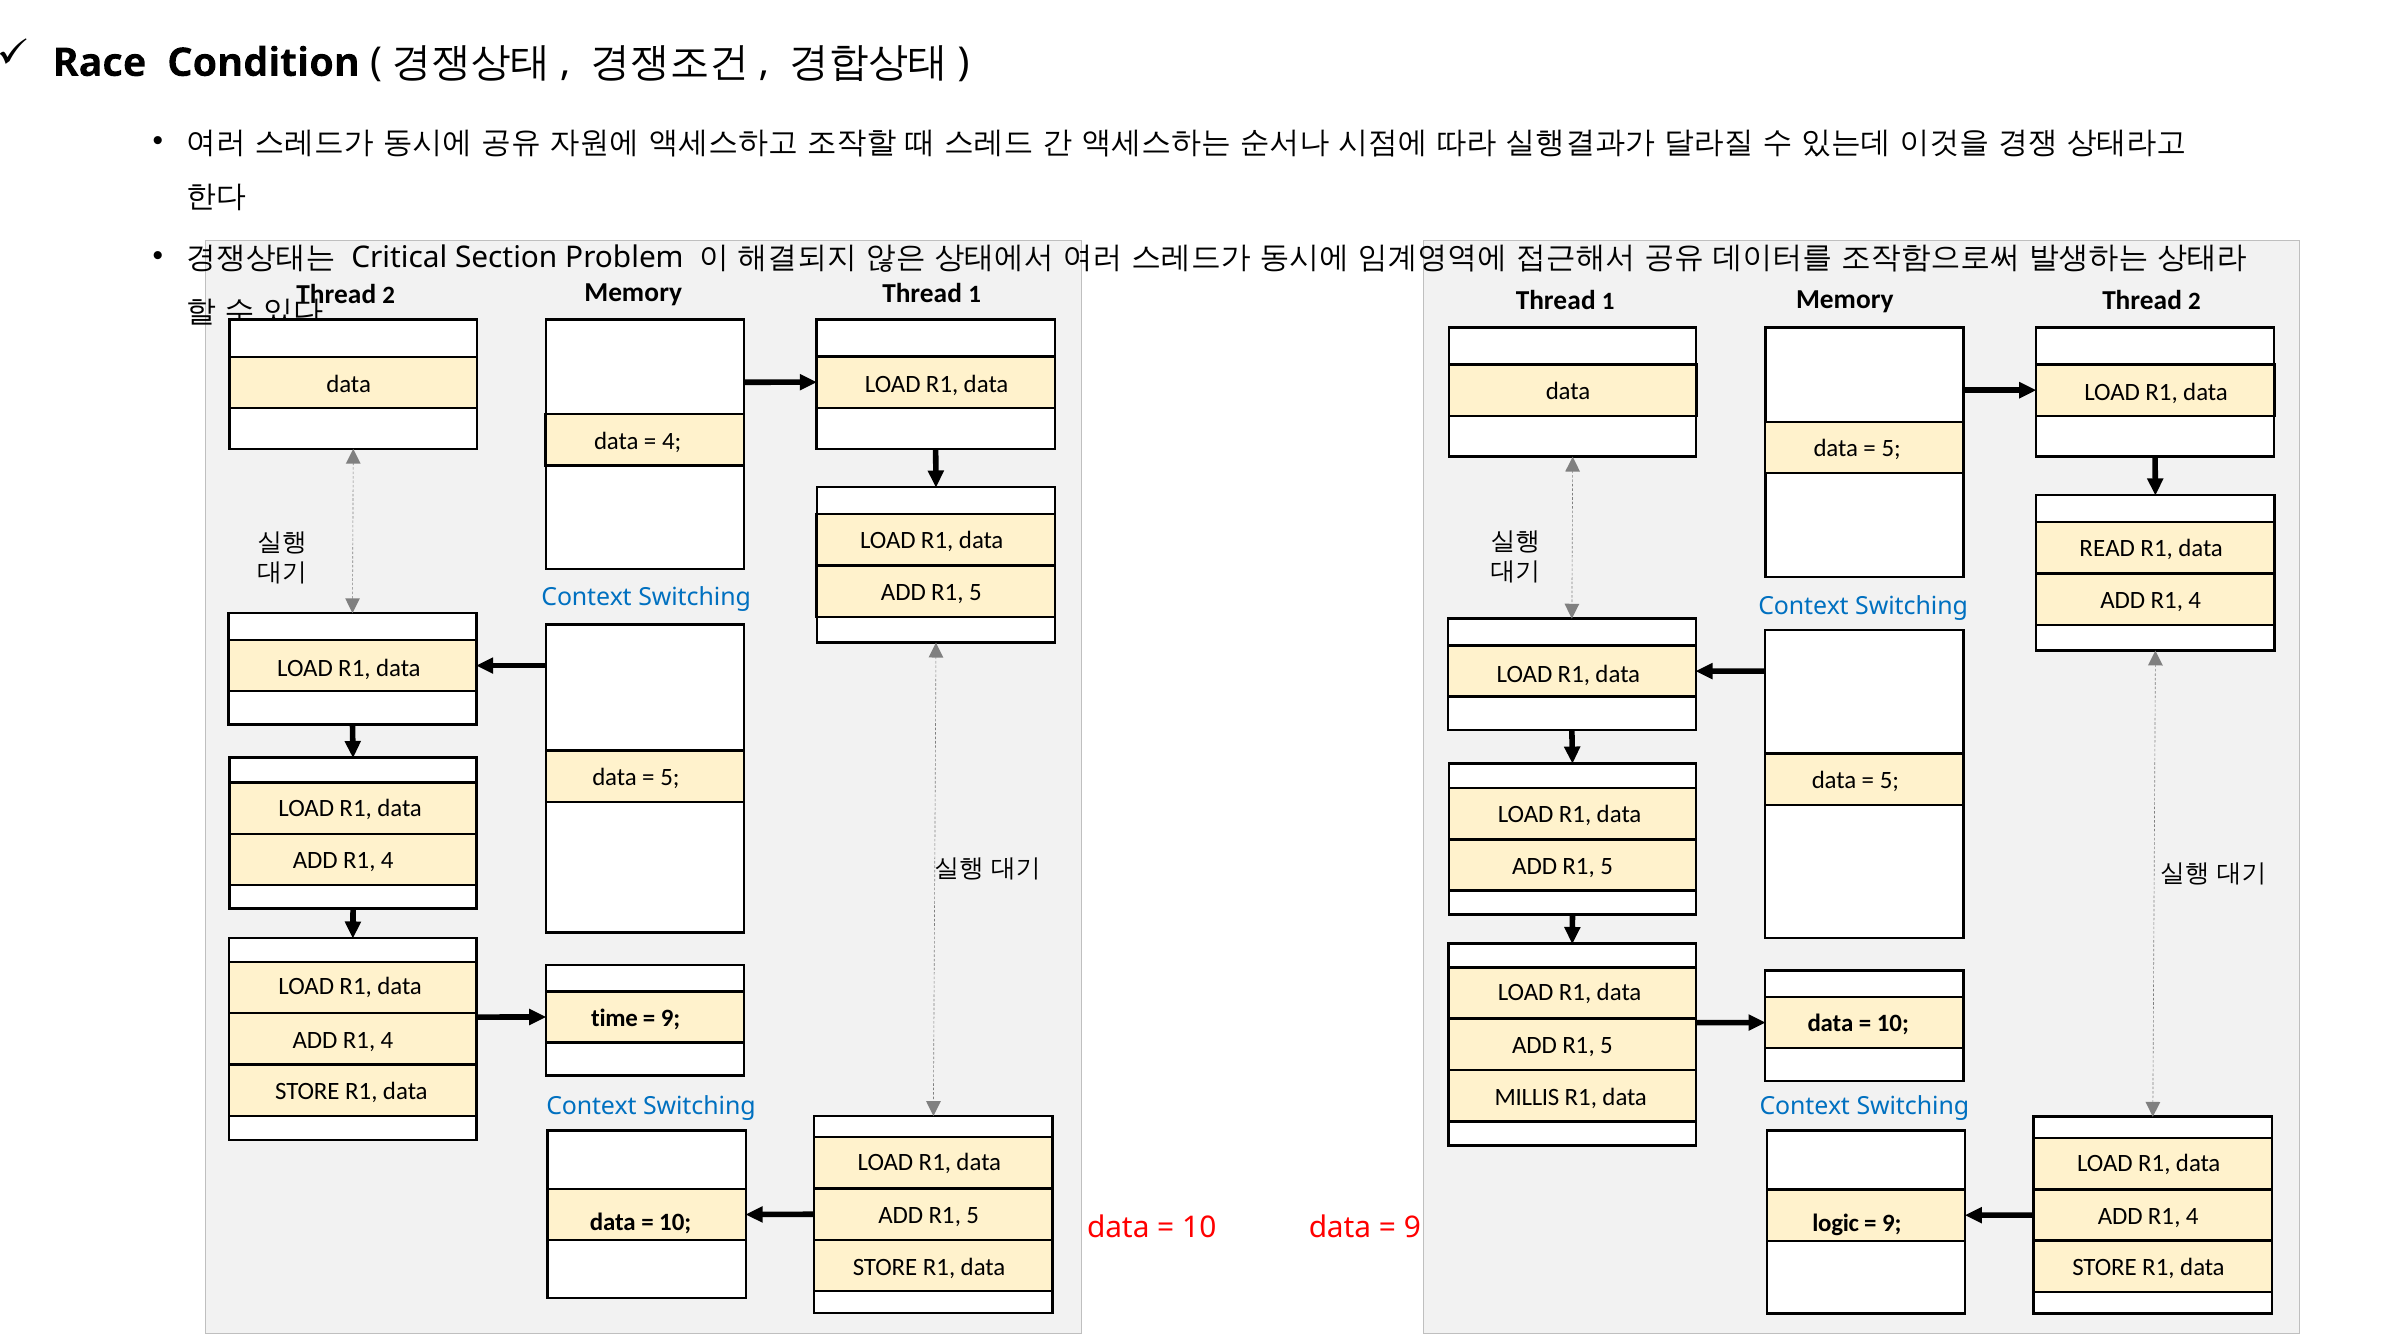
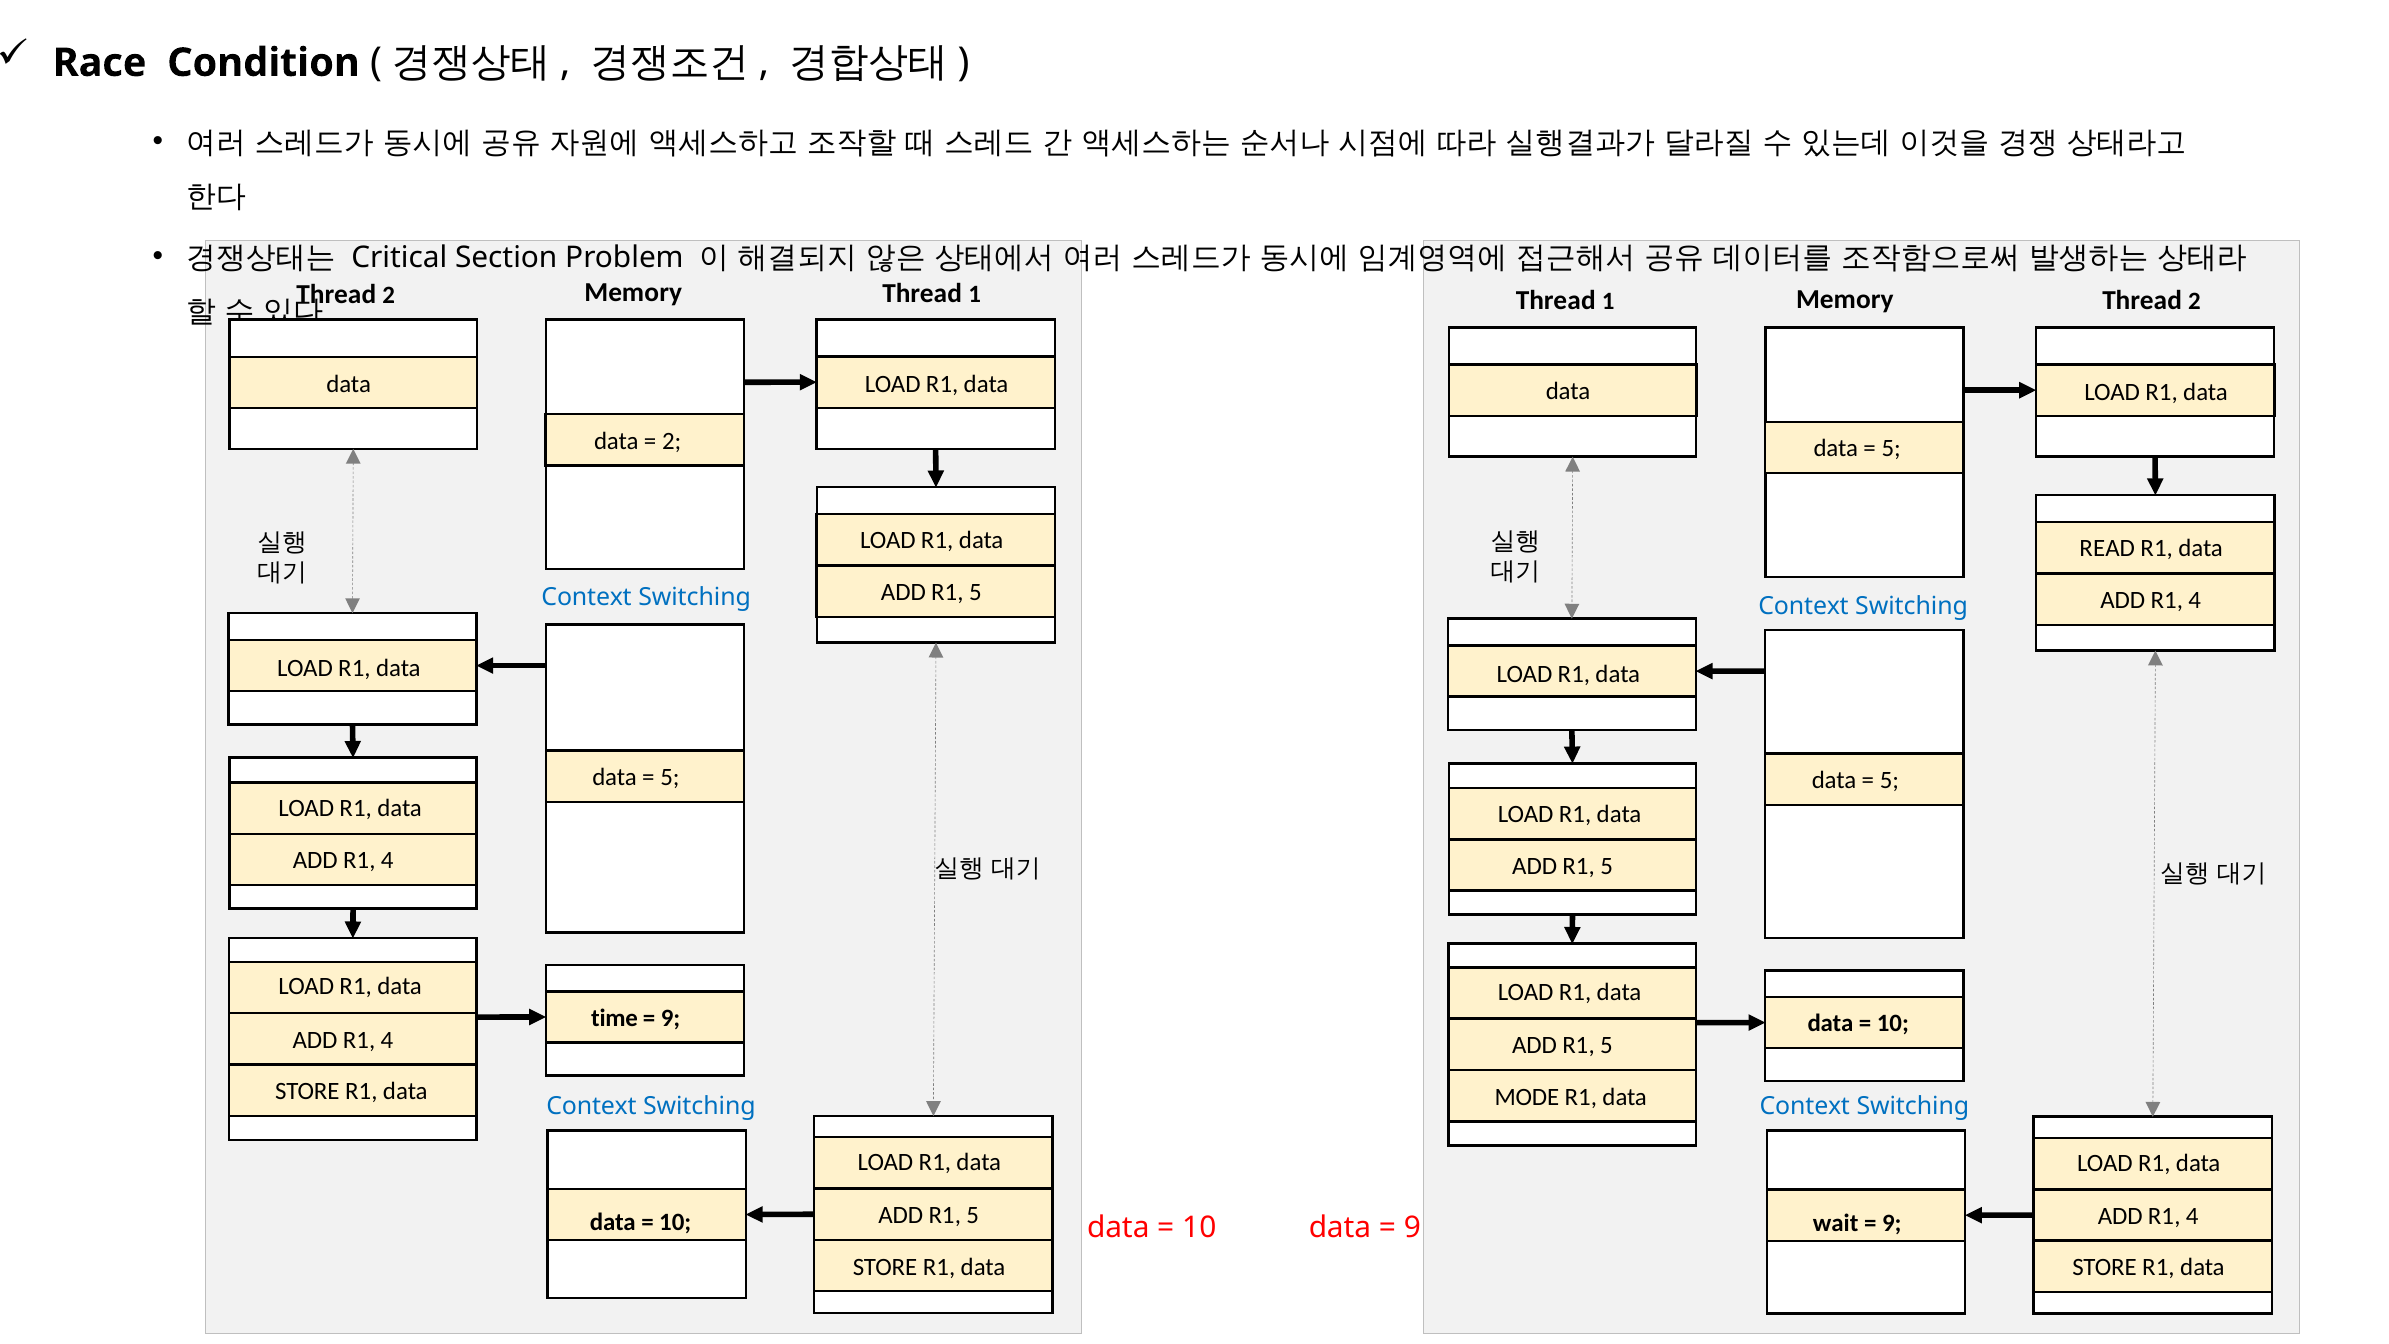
4 at (672, 441): 4 -> 2
MILLIS: MILLIS -> MODE
logic: logic -> wait
